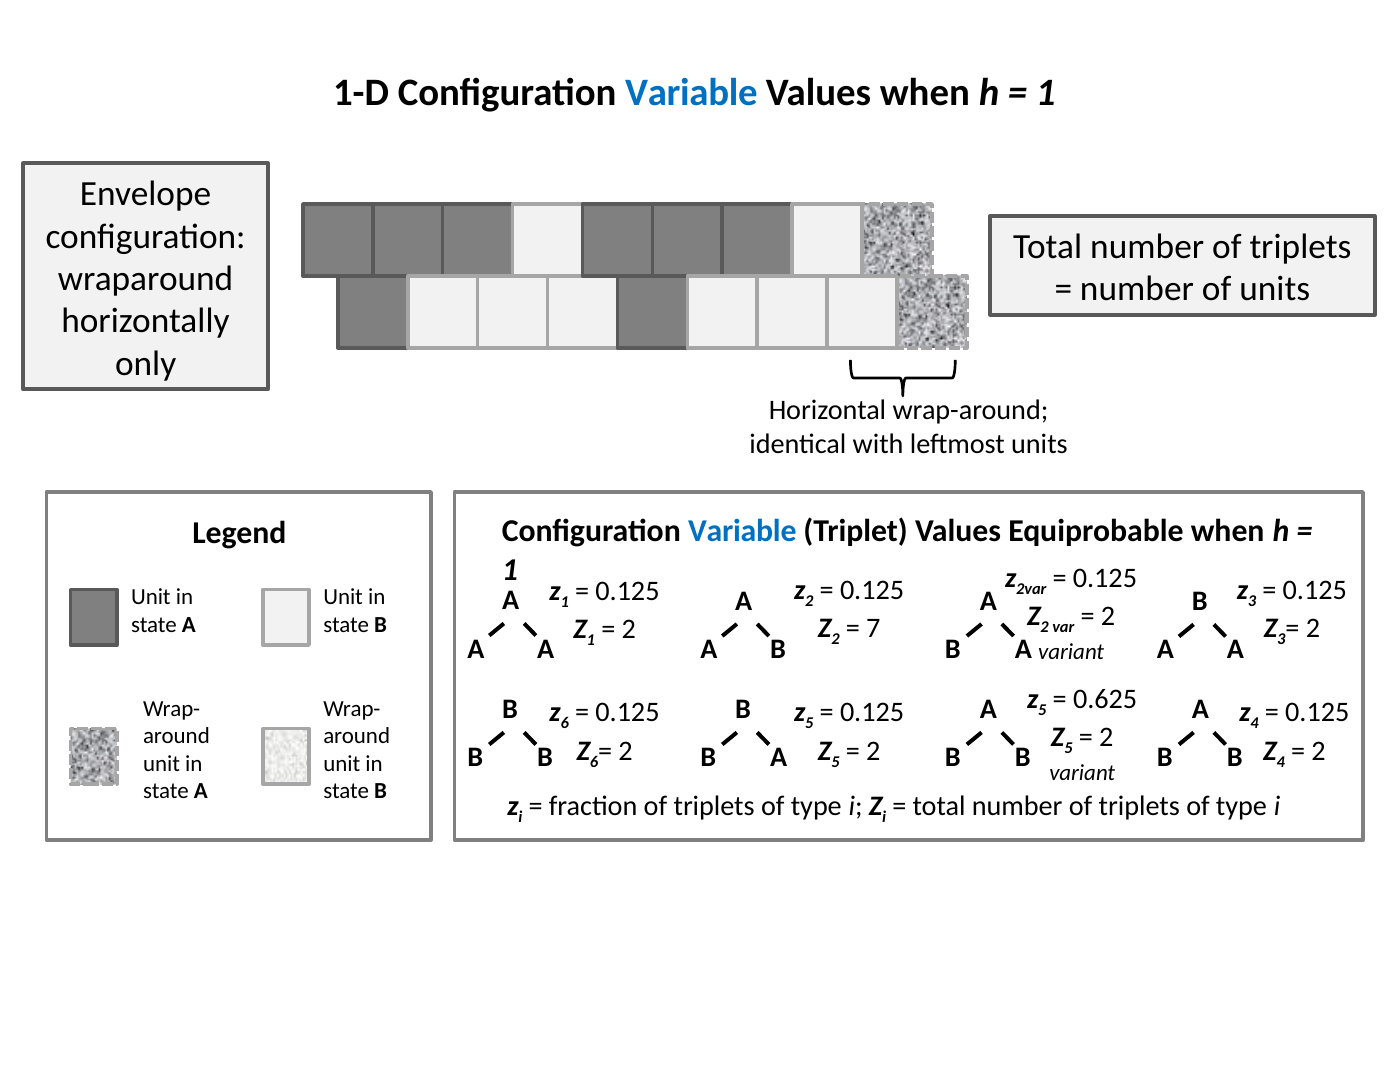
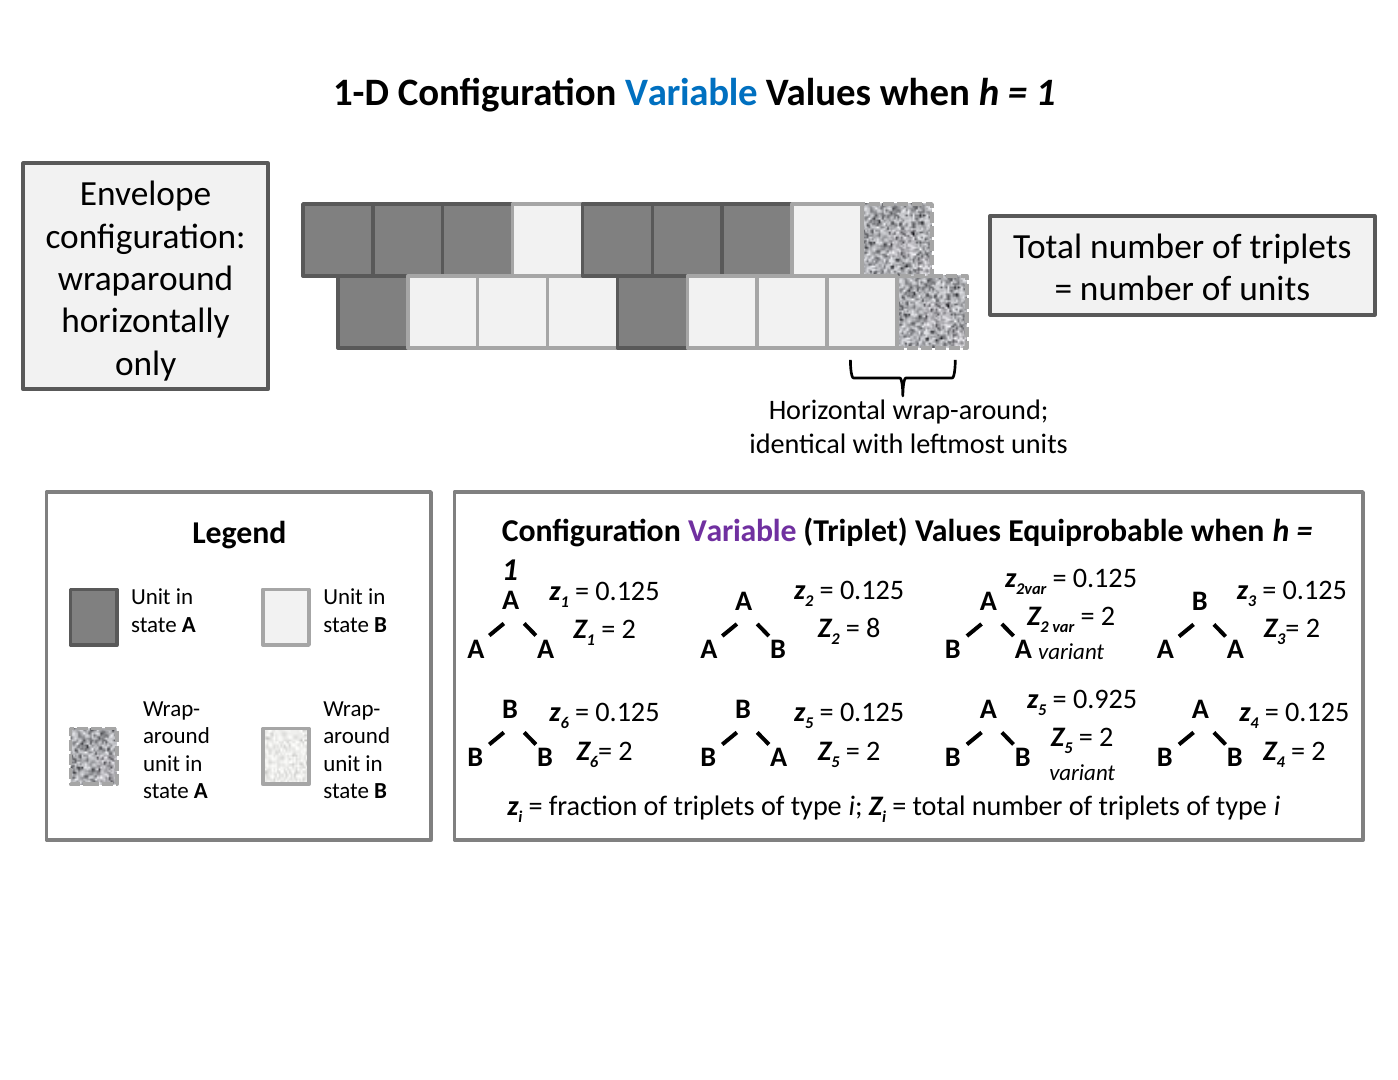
Variable at (742, 532) colour: blue -> purple
7: 7 -> 8
0.625: 0.625 -> 0.925
